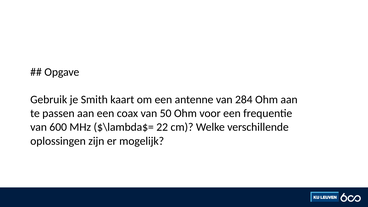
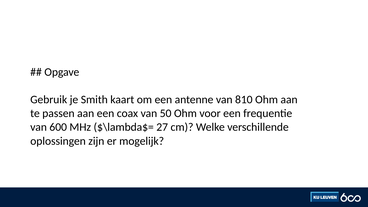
284: 284 -> 810
22: 22 -> 27
